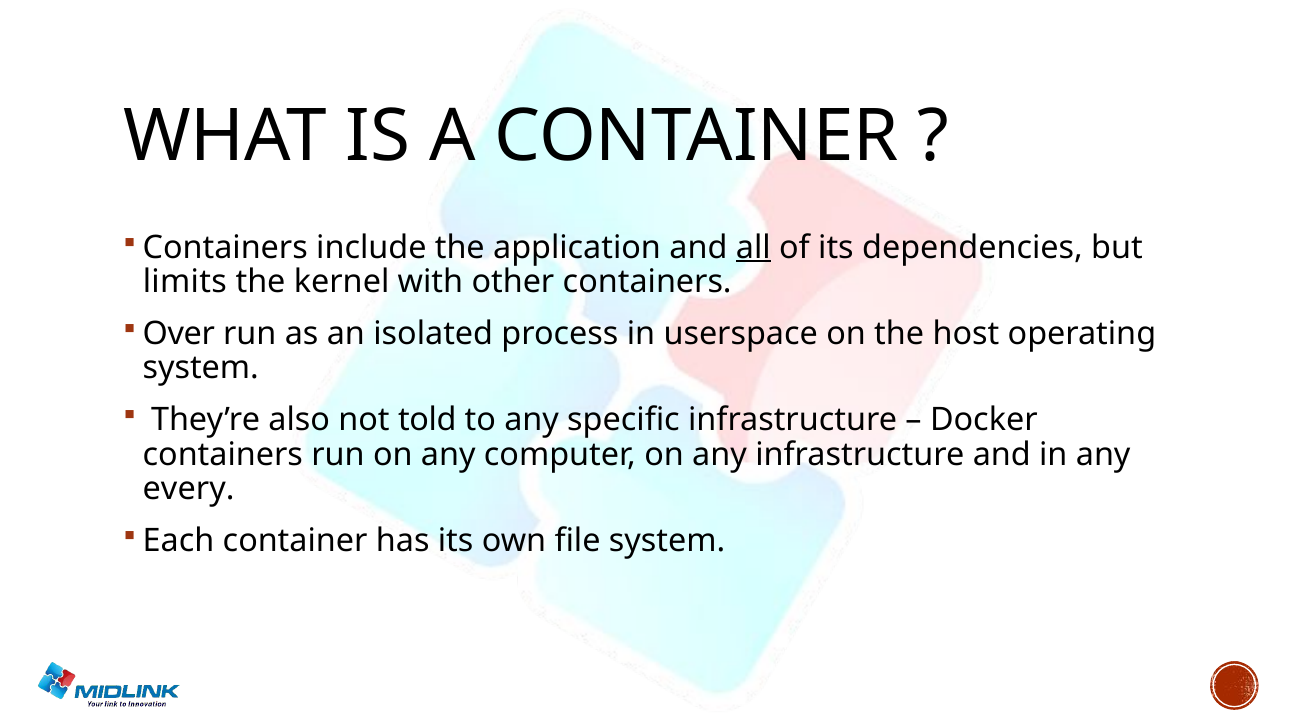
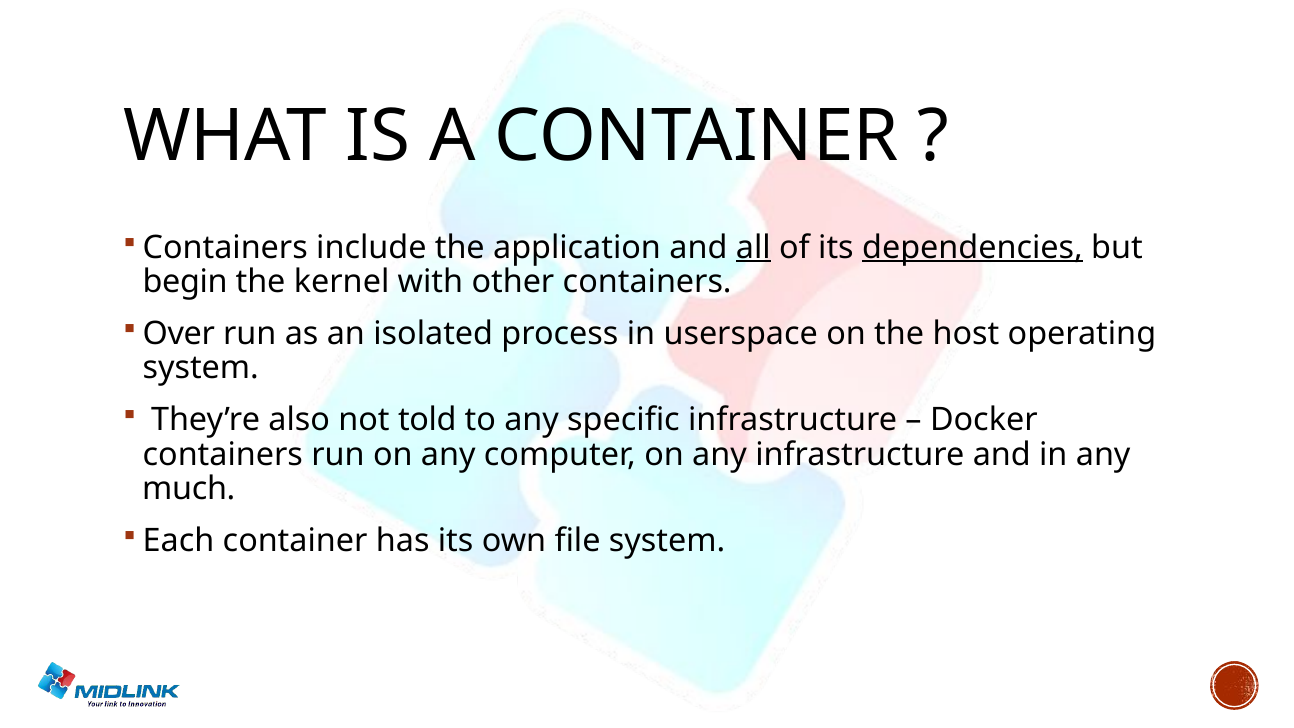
dependencies underline: none -> present
limits: limits -> begin
every: every -> much
